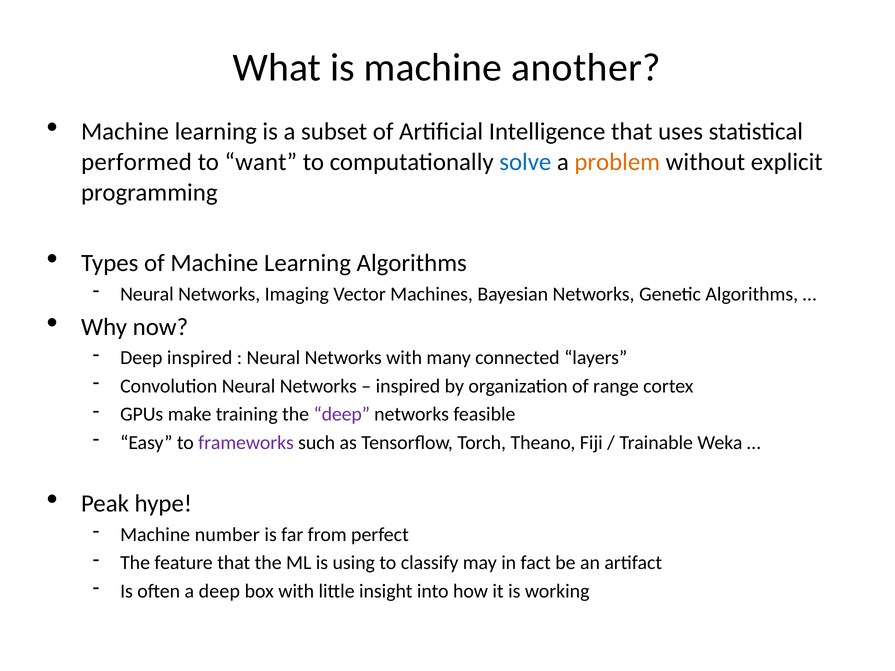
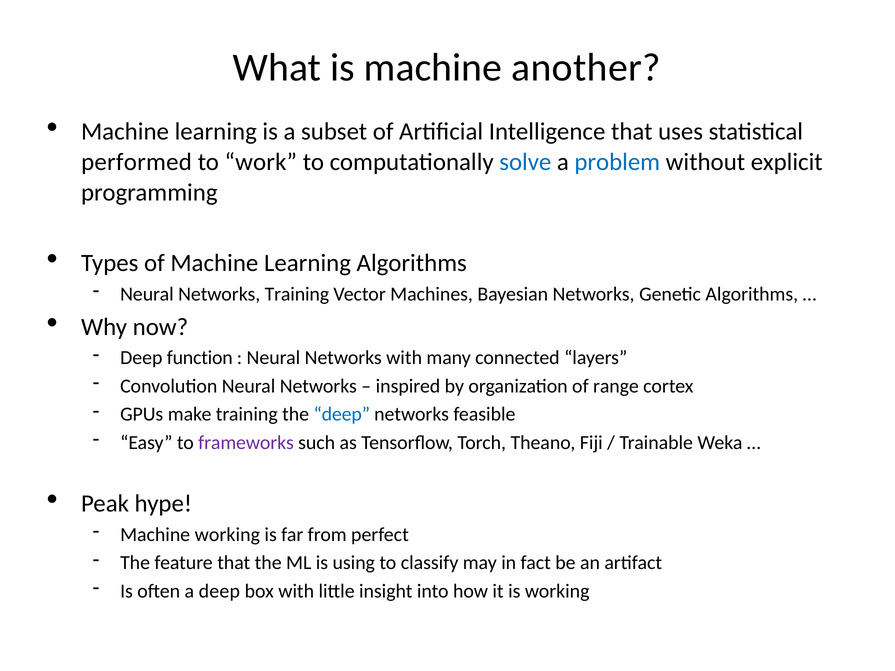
want: want -> work
problem colour: orange -> blue
Networks Imaging: Imaging -> Training
Deep inspired: inspired -> function
deep at (342, 415) colour: purple -> blue
Machine number: number -> working
